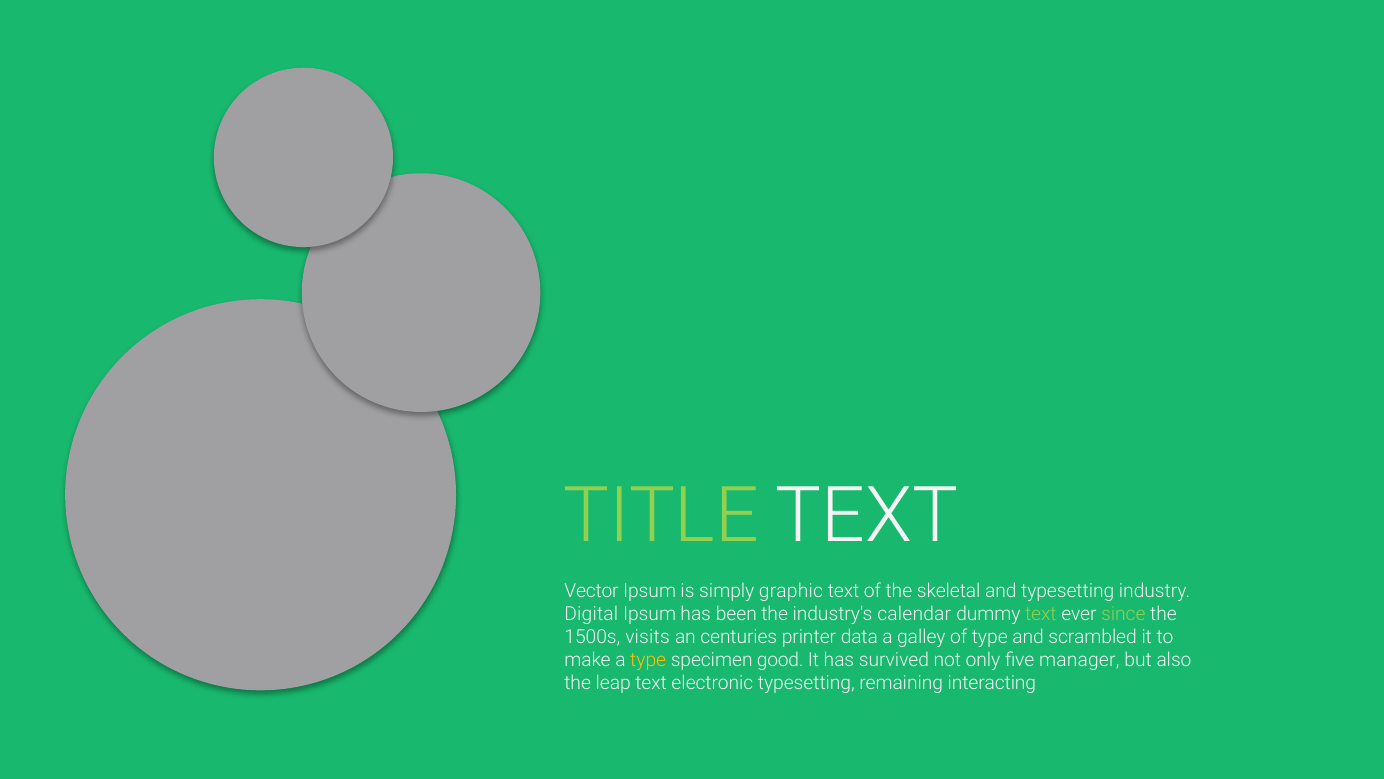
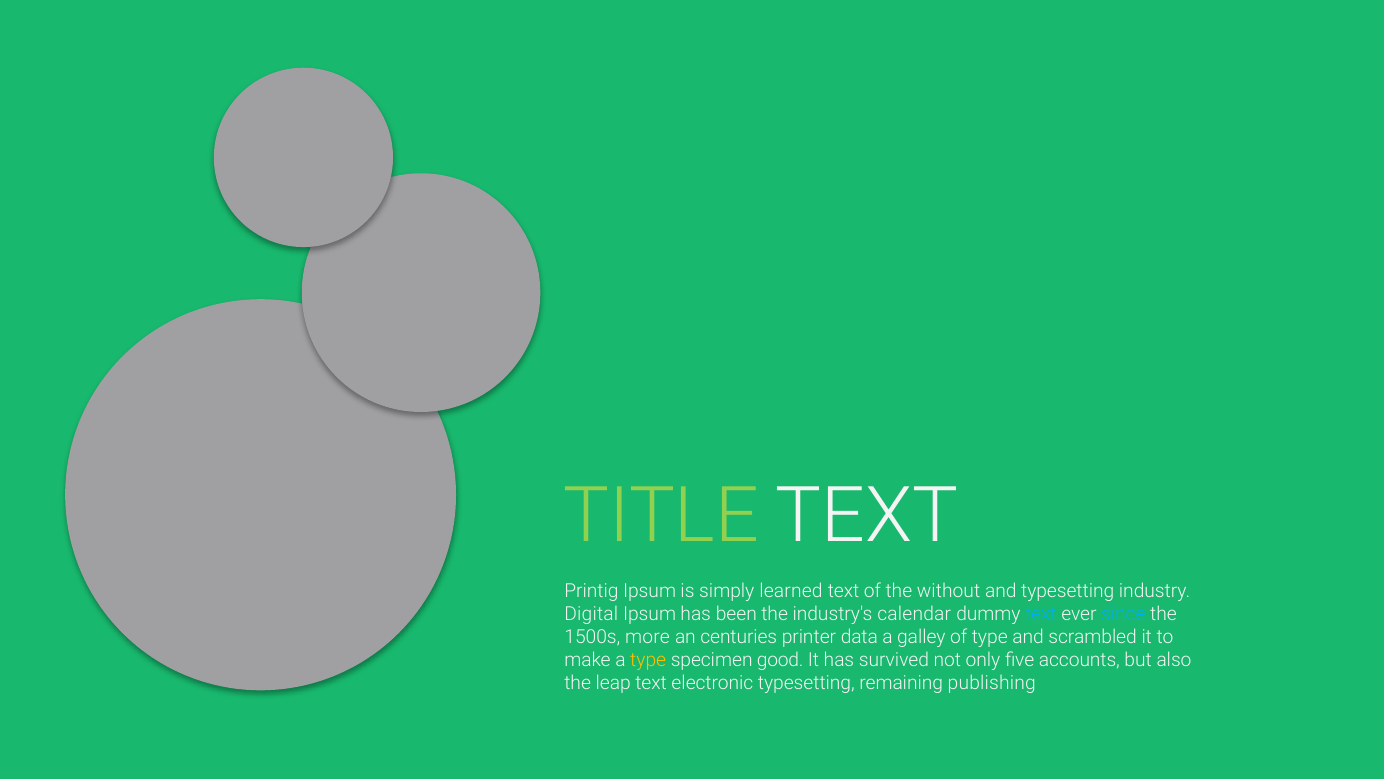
Vector: Vector -> Printig
graphic: graphic -> learned
skeletal: skeletal -> without
text at (1041, 614) colour: light green -> light blue
since colour: light green -> light blue
visits: visits -> more
manager: manager -> accounts
interacting: interacting -> publishing
